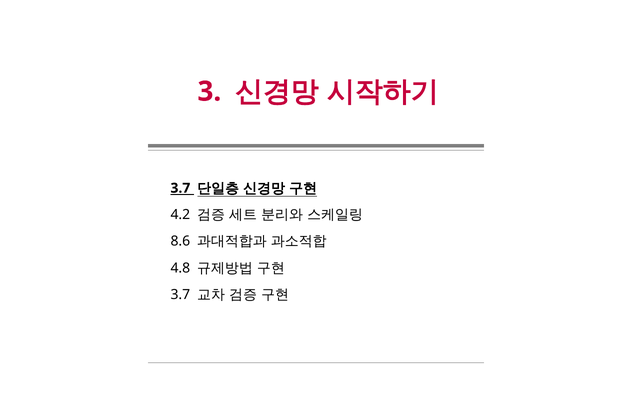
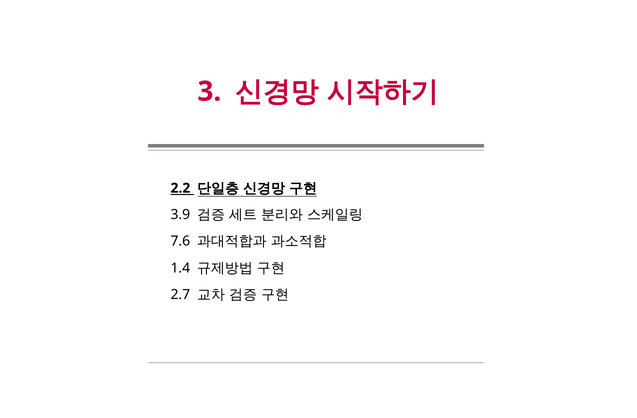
3.7 at (180, 188): 3.7 -> 2.2
4.2: 4.2 -> 3.9
8.6: 8.6 -> 7.6
4.8: 4.8 -> 1.4
3.7 at (180, 295): 3.7 -> 2.7
